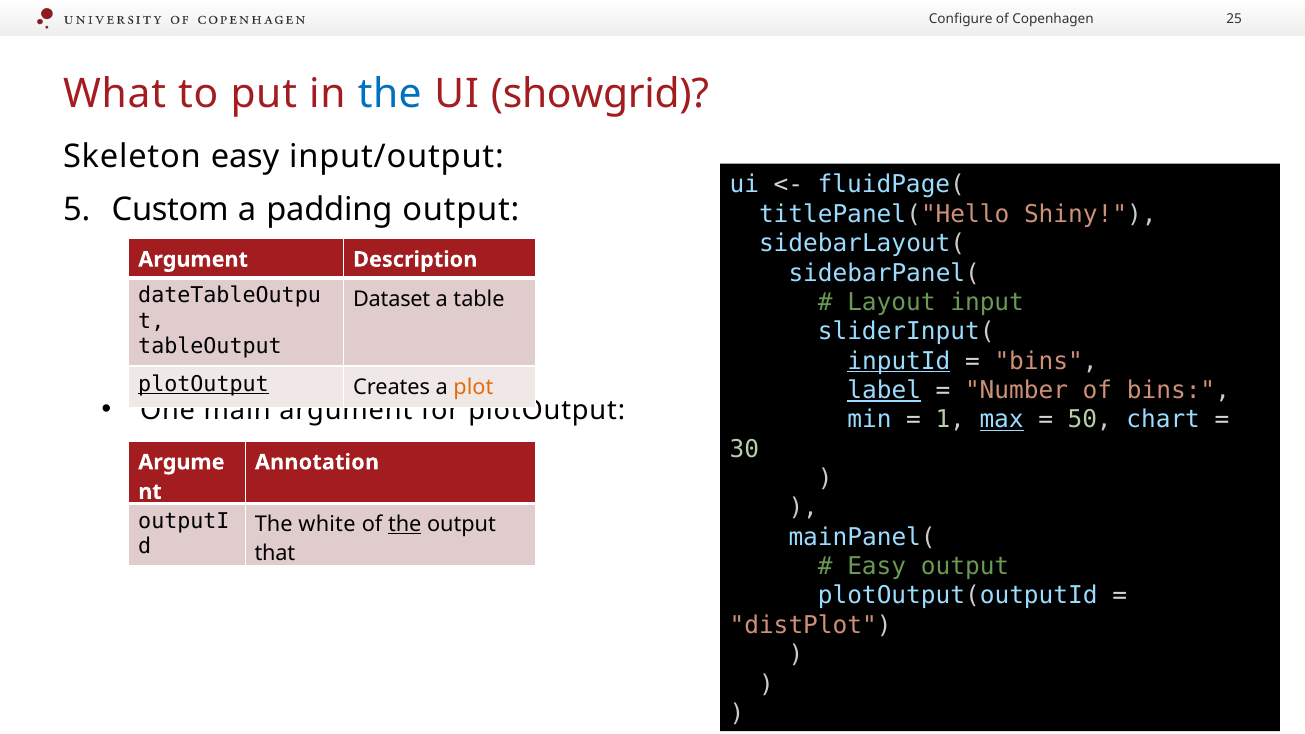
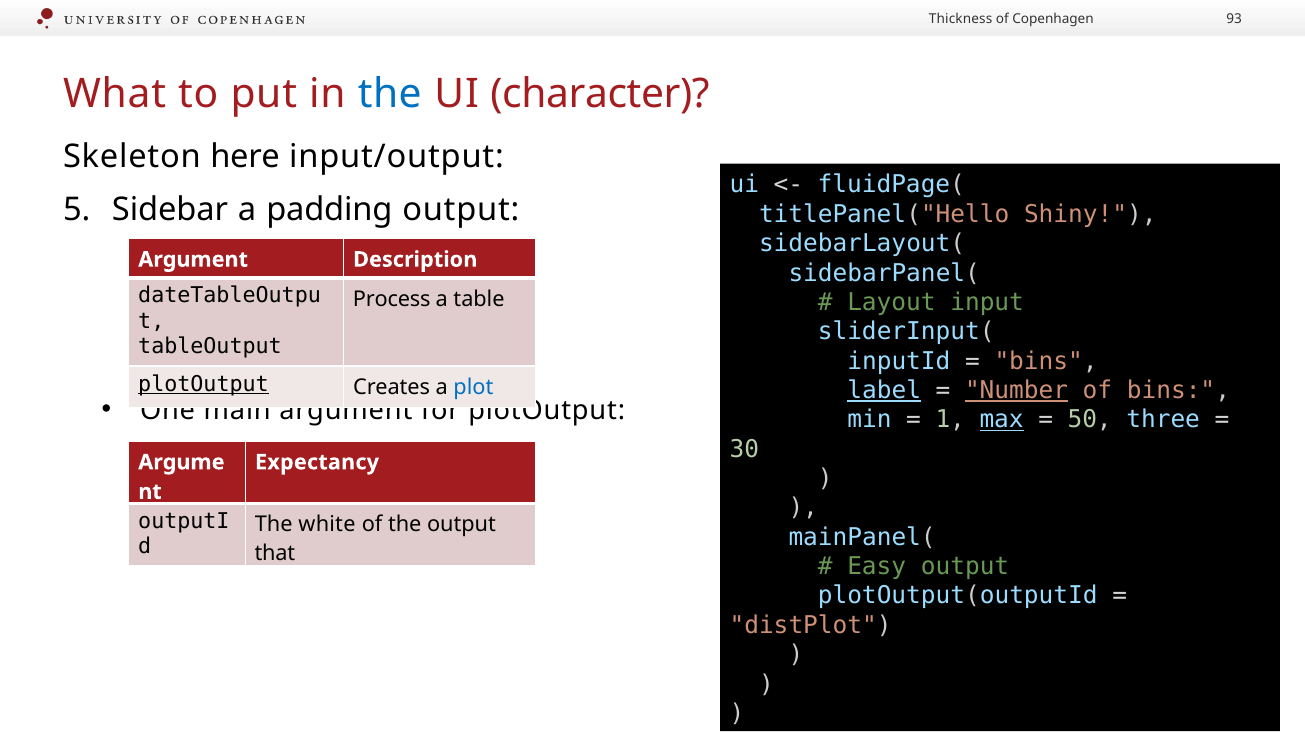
Configure: Configure -> Thickness
25: 25 -> 93
showgrid: showgrid -> character
Skeleton easy: easy -> here
Custom: Custom -> Sidebar
Dataset: Dataset -> Process
inputId underline: present -> none
plot colour: orange -> blue
Number underline: none -> present
chart: chart -> three
Annotation: Annotation -> Expectancy
the at (405, 524) underline: present -> none
